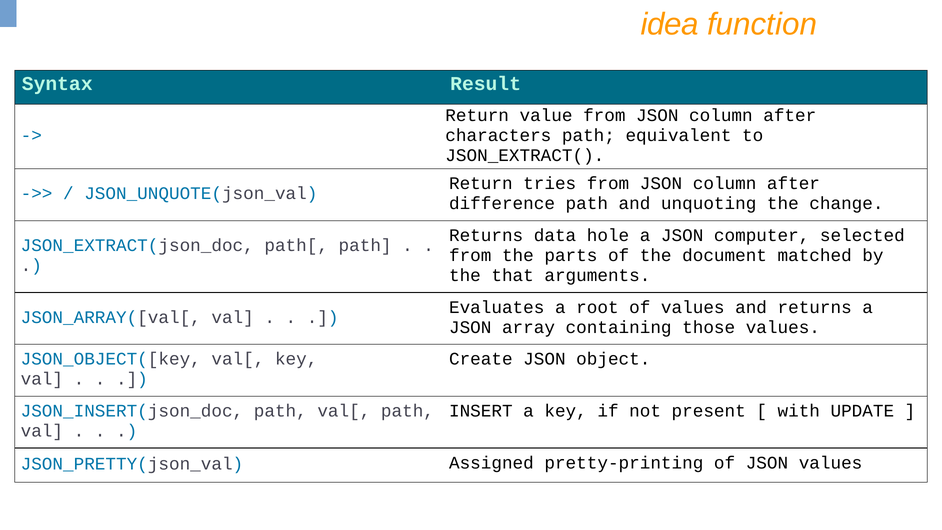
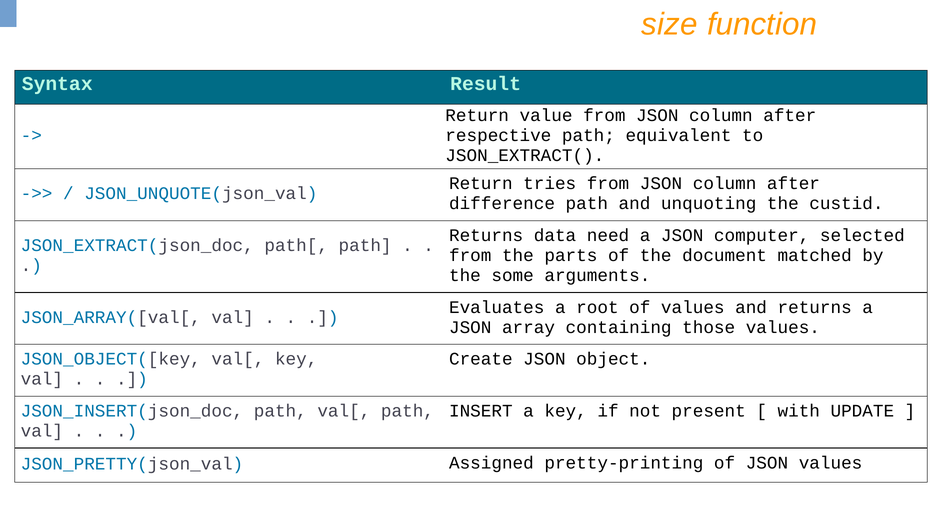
idea: idea -> size
characters: characters -> respective
change: change -> custid
hole: hole -> need
that: that -> some
